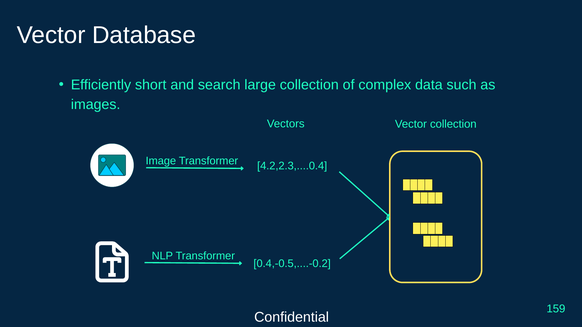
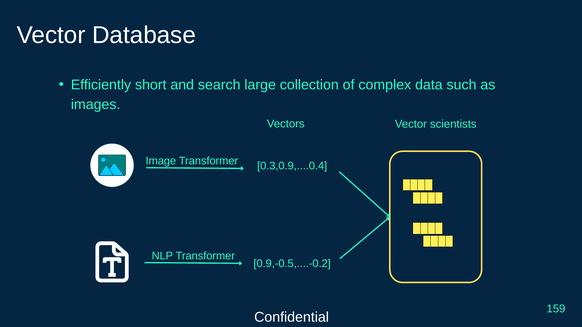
Vector collection: collection -> scientists
4.2,2.3,....0.4: 4.2,2.3,....0.4 -> 0.3,0.9,....0.4
0.4,-0.5,....-0.2: 0.4,-0.5,....-0.2 -> 0.9,-0.5,....-0.2
